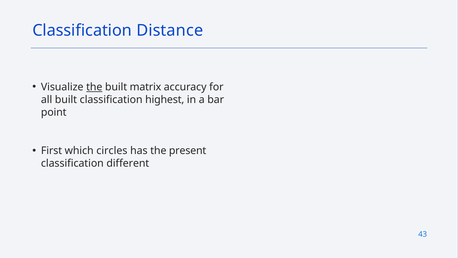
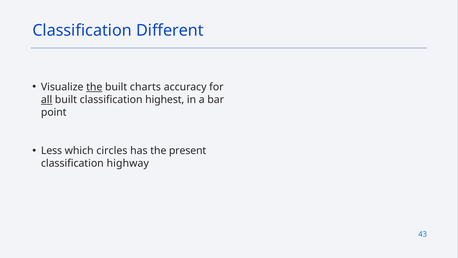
Distance: Distance -> Different
matrix: matrix -> charts
all underline: none -> present
First: First -> Less
different: different -> highway
